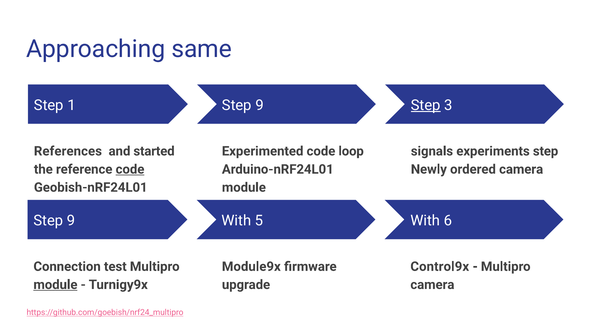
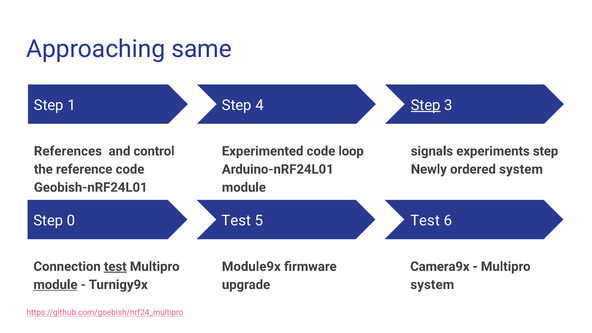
9 at (259, 105): 9 -> 4
started: started -> control
code at (130, 169) underline: present -> none
ordered camera: camera -> system
9 at (71, 221): 9 -> 0
With at (236, 221): With -> Test
With at (425, 221): With -> Test
test at (115, 267) underline: none -> present
Control9x: Control9x -> Camera9x
camera at (432, 285): camera -> system
